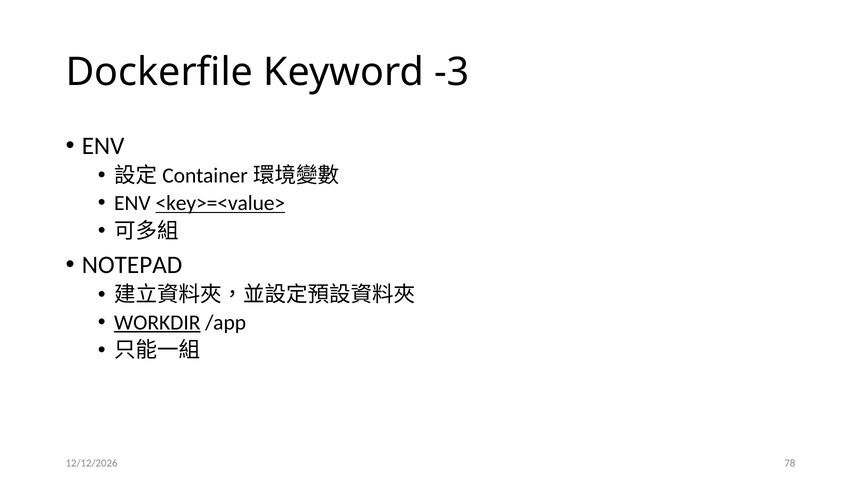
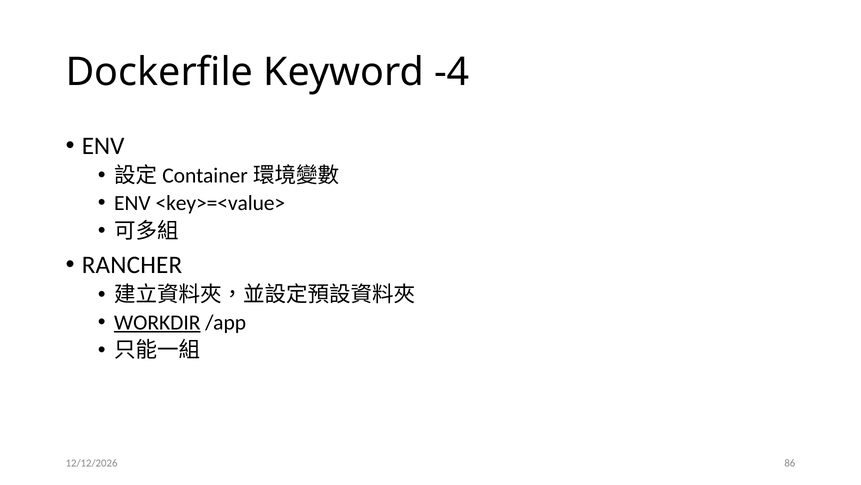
-3: -3 -> -4
<key>=<value> underline: present -> none
NOTEPAD: NOTEPAD -> RANCHER
78: 78 -> 86
